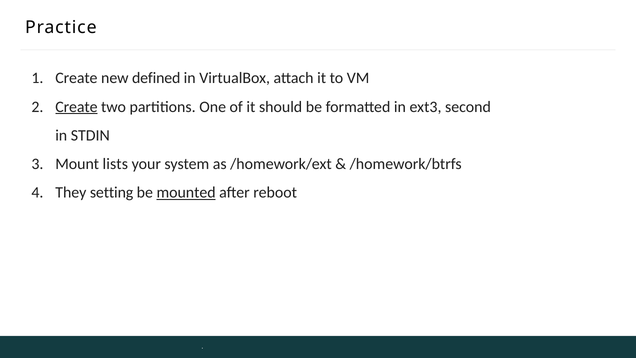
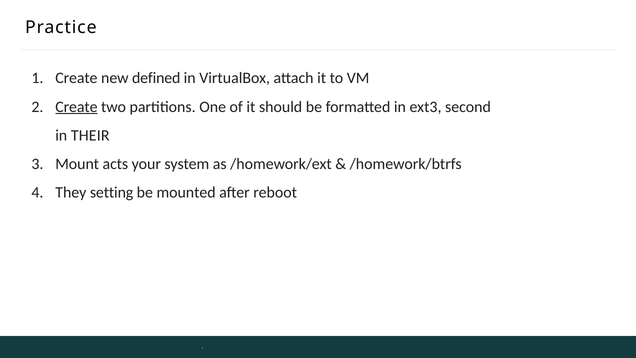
STDIN: STDIN -> THEIR
lists: lists -> acts
mounted underline: present -> none
